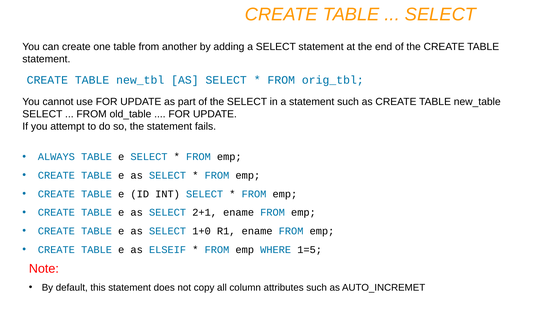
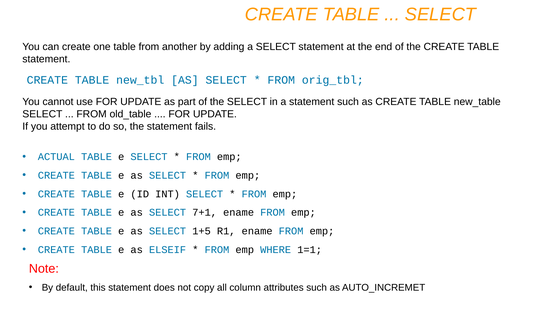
ALWAYS: ALWAYS -> ACTUAL
2+1: 2+1 -> 7+1
1+0: 1+0 -> 1+5
1=5: 1=5 -> 1=1
